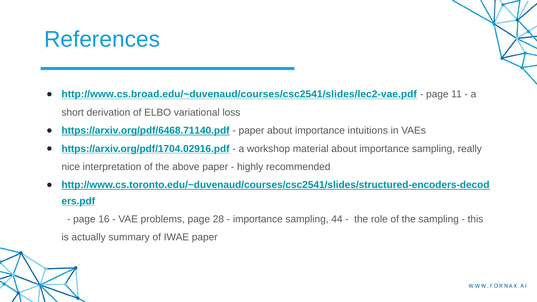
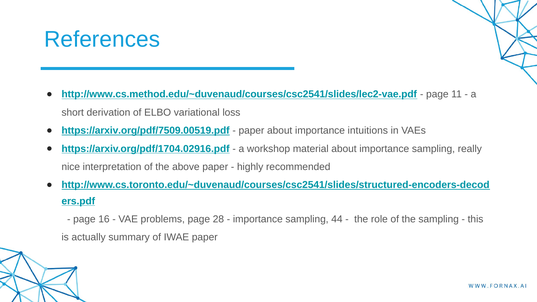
http://www.cs.broad.edu/~duvenaud/courses/csc2541/slides/lec2-vae.pdf: http://www.cs.broad.edu/~duvenaud/courses/csc2541/slides/lec2-vae.pdf -> http://www.cs.method.edu/~duvenaud/courses/csc2541/slides/lec2-vae.pdf
https://arxiv.org/pdf/6468.71140.pdf: https://arxiv.org/pdf/6468.71140.pdf -> https://arxiv.org/pdf/7509.00519.pdf
